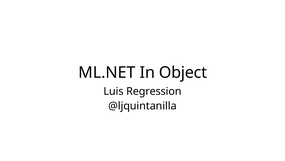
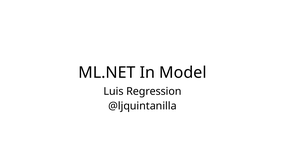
Object: Object -> Model
